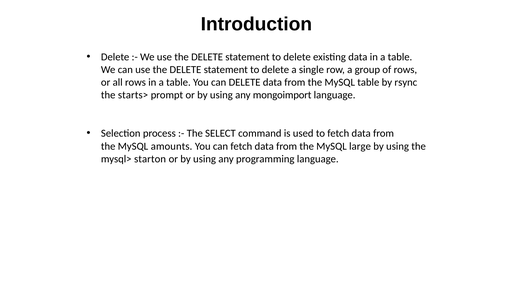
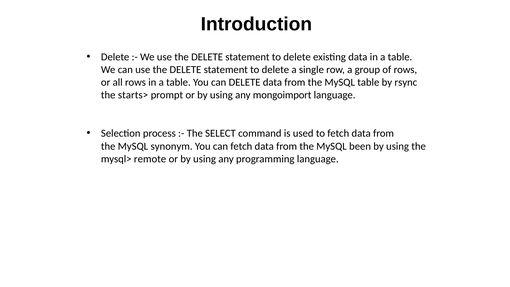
amounts: amounts -> synonym
large: large -> been
starton: starton -> remote
